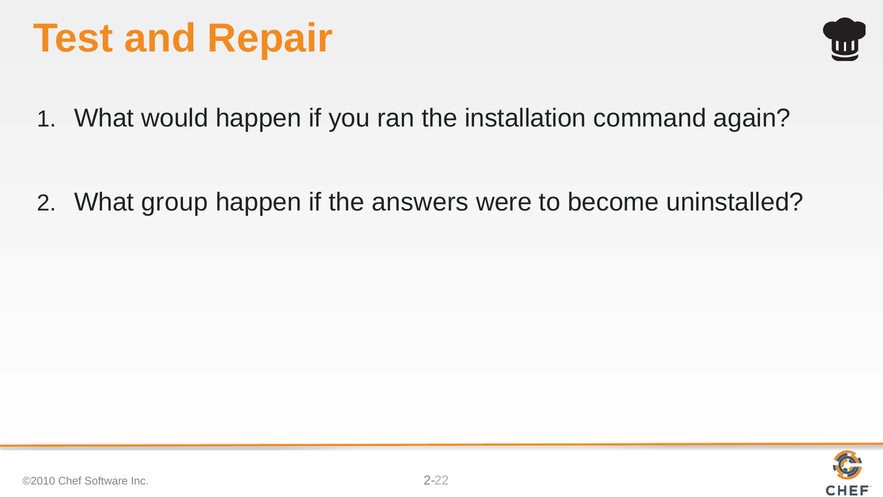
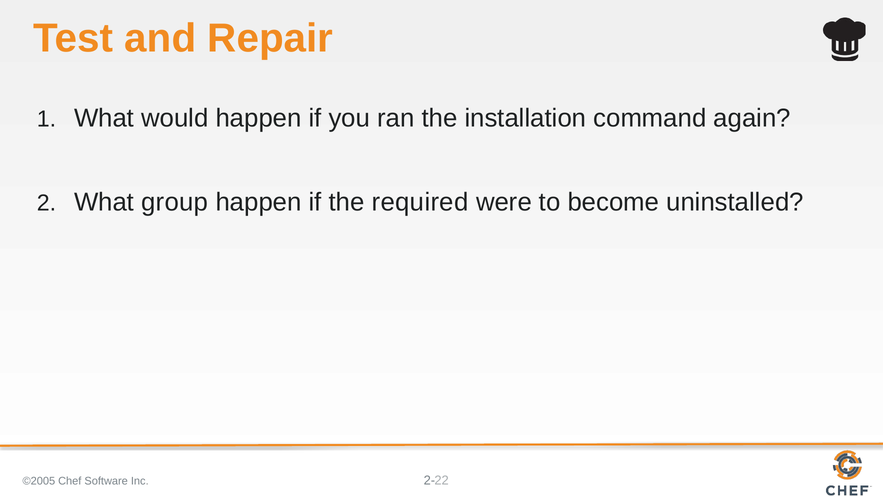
answers: answers -> required
©2010: ©2010 -> ©2005
